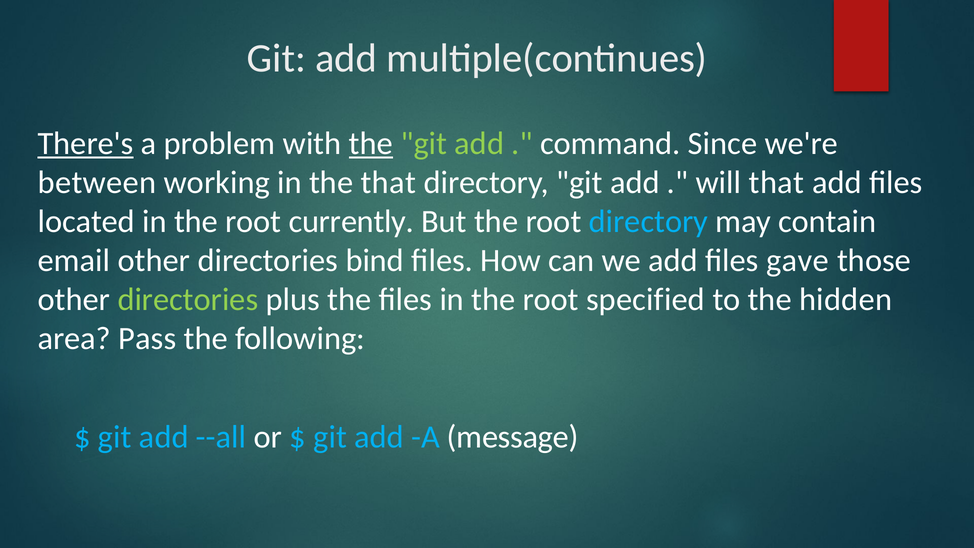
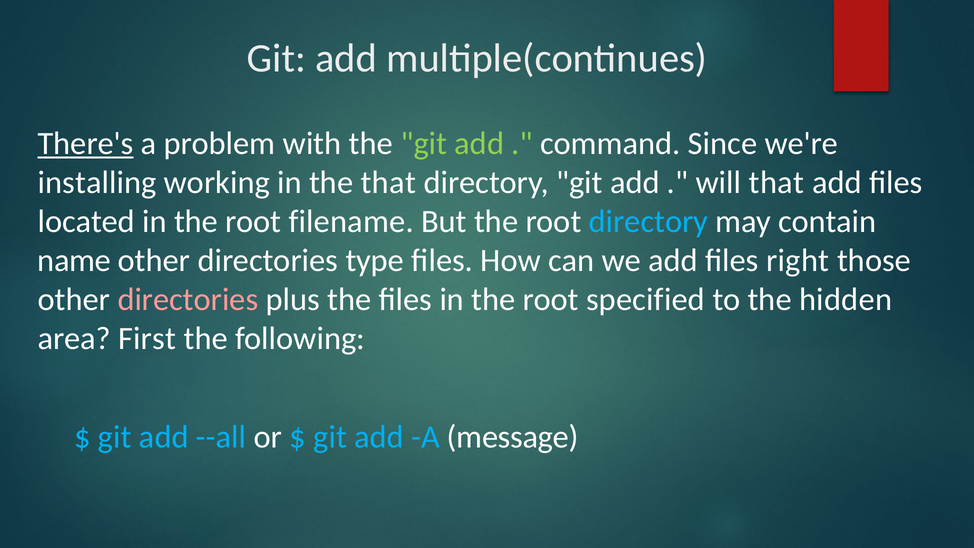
the at (371, 144) underline: present -> none
between: between -> installing
currently: currently -> filename
email: email -> name
bind: bind -> type
gave: gave -> right
directories at (188, 300) colour: light green -> pink
Pass: Pass -> First
